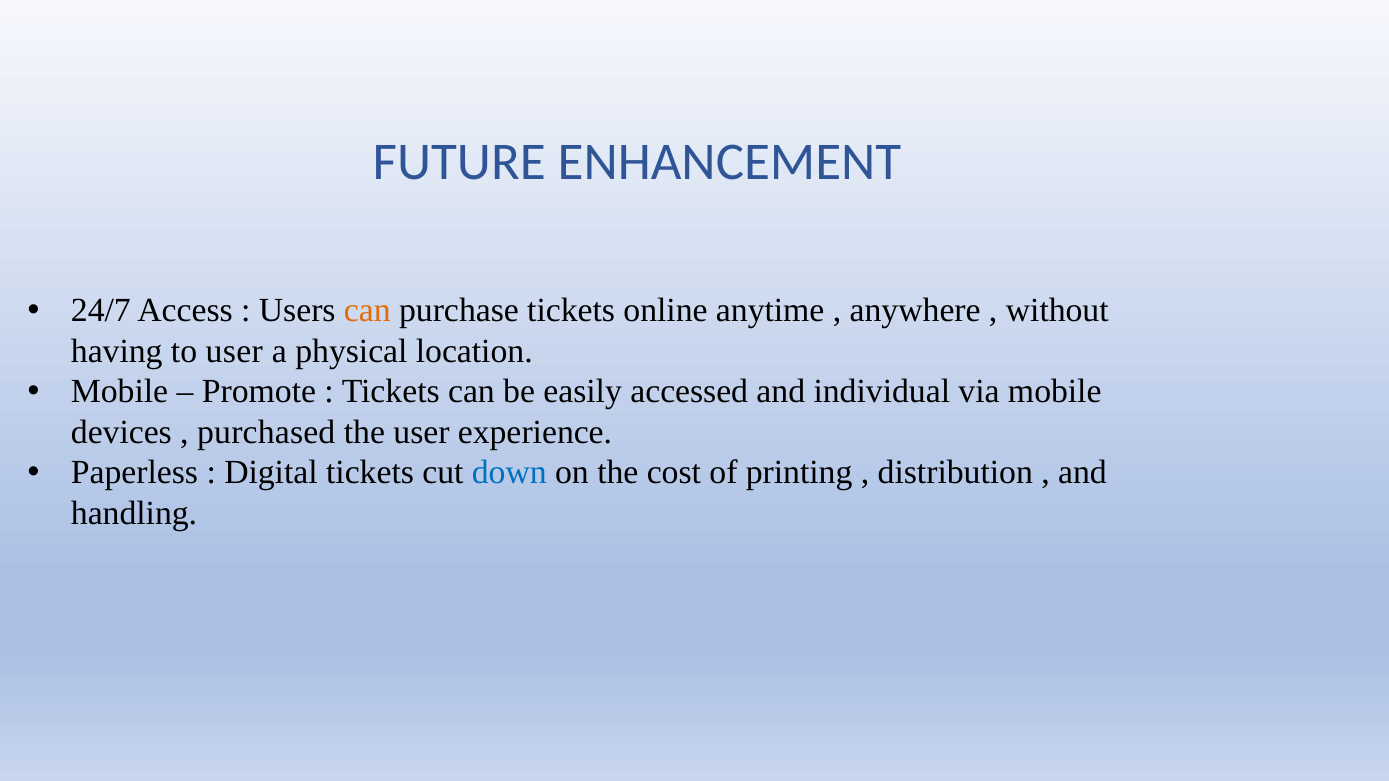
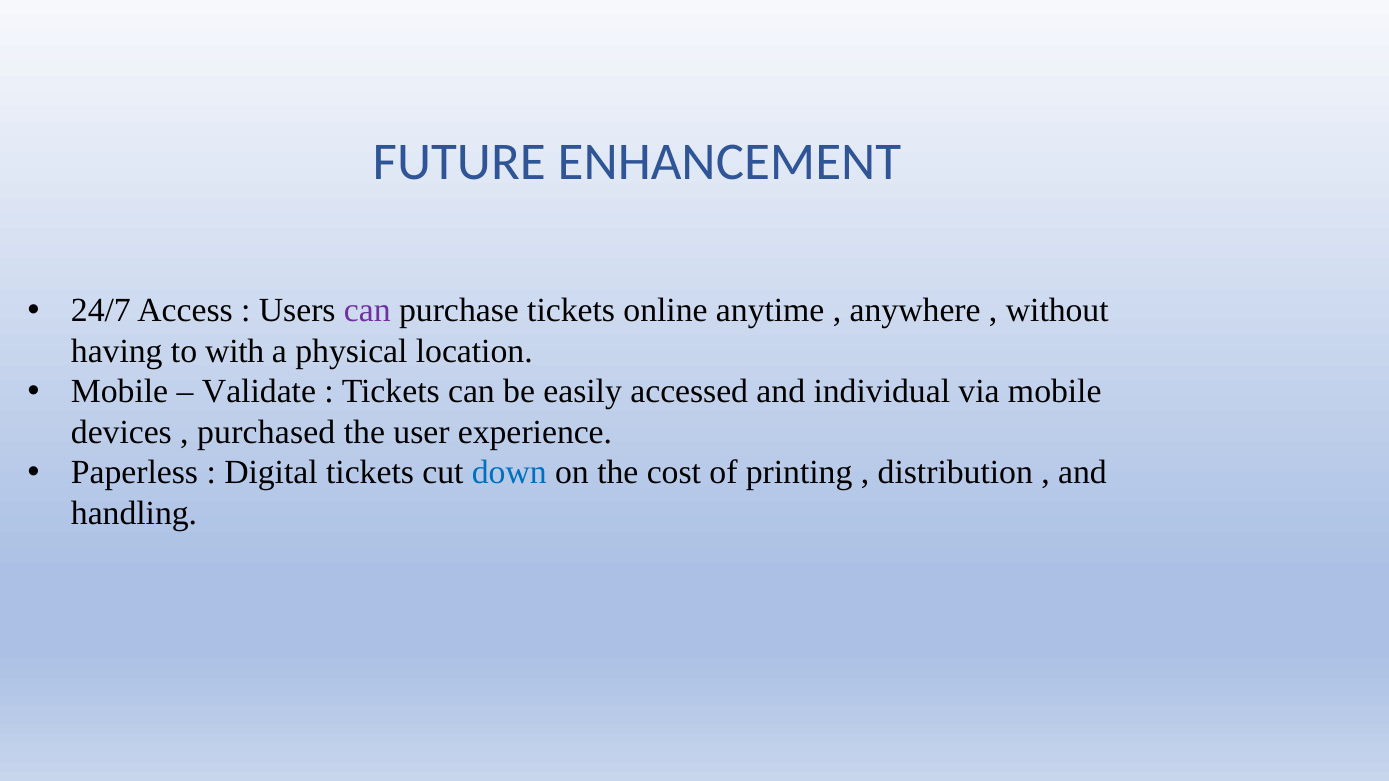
can at (367, 311) colour: orange -> purple
to user: user -> with
Promote: Promote -> Validate
